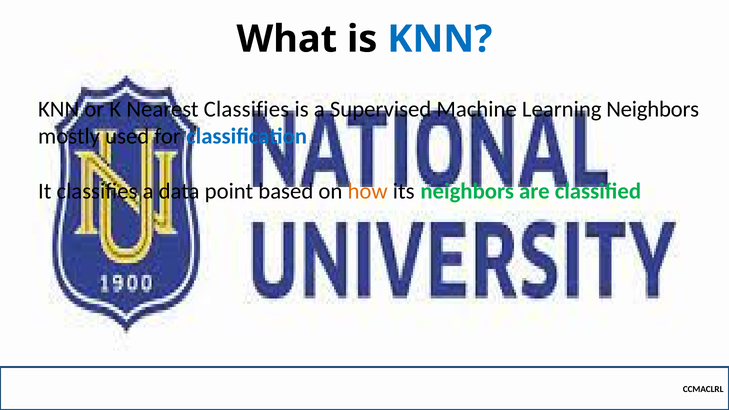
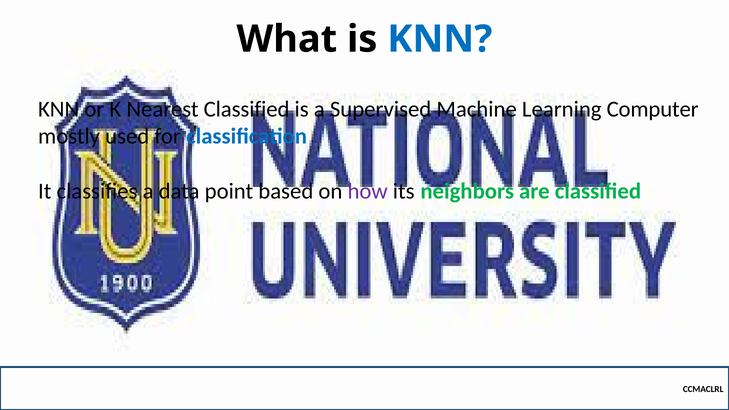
Nearest Classifies: Classifies -> Classified
Learning Neighbors: Neighbors -> Computer
how colour: orange -> purple
